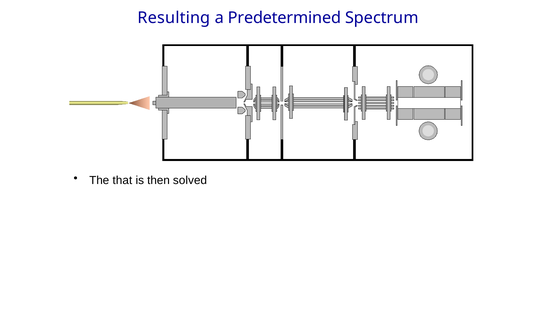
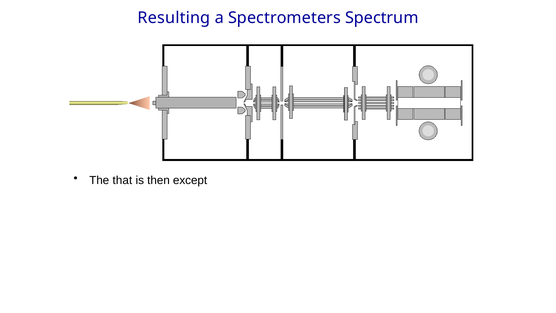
Predetermined: Predetermined -> Spectrometers
solved: solved -> except
